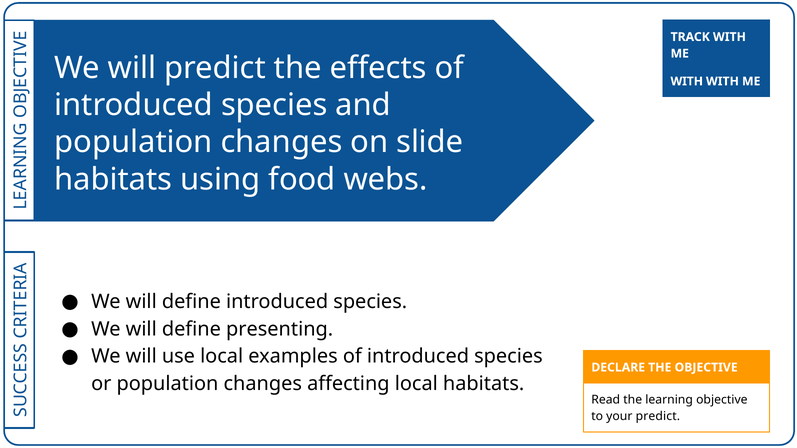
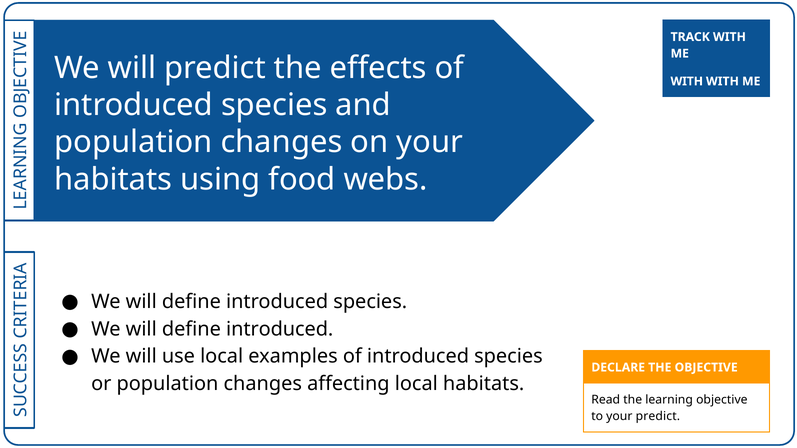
on slide: slide -> your
presenting at (280, 329): presenting -> introduced
